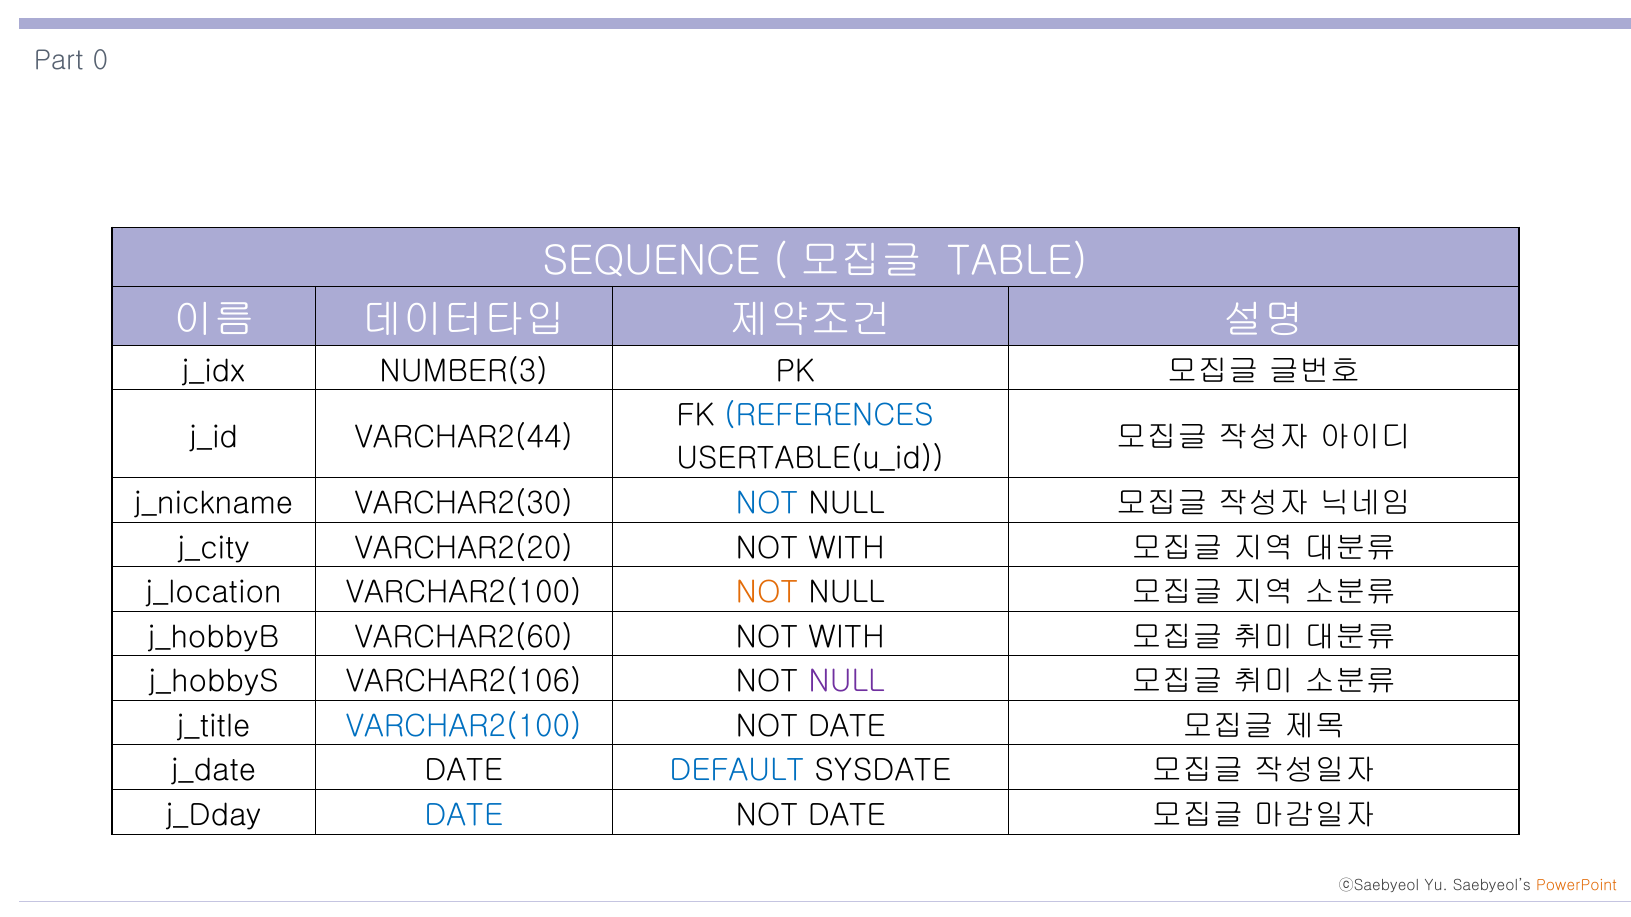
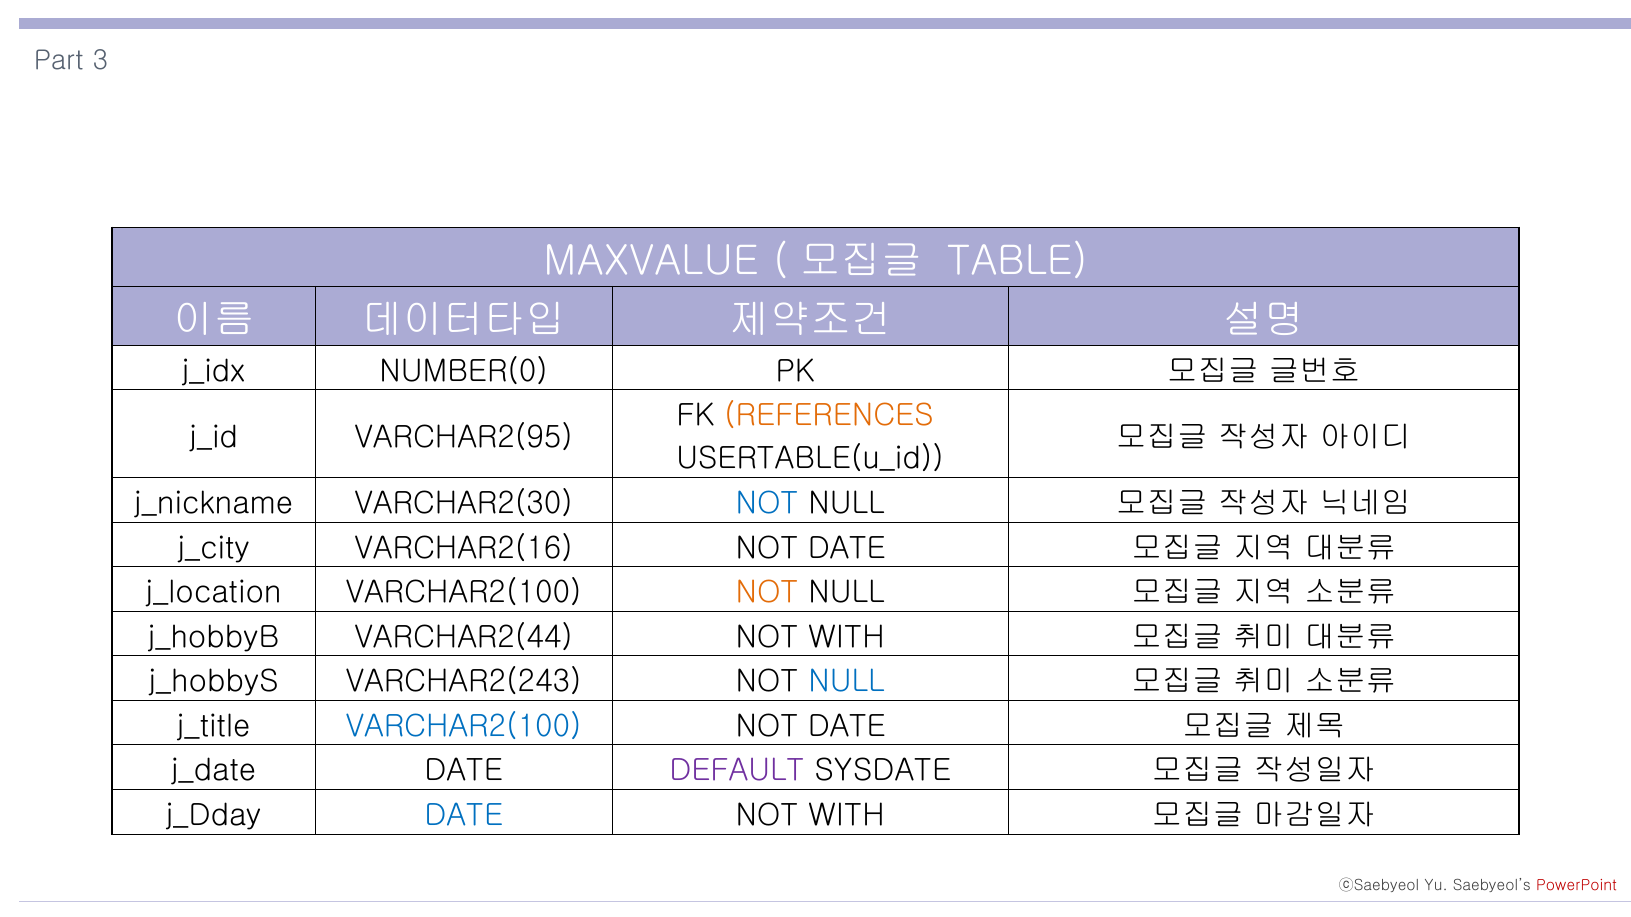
0: 0 -> 3
SEQUENCE: SEQUENCE -> MAXVALUE
NUMBER(3: NUMBER(3 -> NUMBER(0
REFERENCES colour: blue -> orange
VARCHAR2(44: VARCHAR2(44 -> VARCHAR2(95
VARCHAR2(20: VARCHAR2(20 -> VARCHAR2(16
WITH at (847, 548): WITH -> DATE
VARCHAR2(60: VARCHAR2(60 -> VARCHAR2(44
VARCHAR2(106: VARCHAR2(106 -> VARCHAR2(243
NULL at (847, 682) colour: purple -> blue
DEFAULT colour: blue -> purple
DATE at (847, 816): DATE -> WITH
PowerPoint colour: orange -> red
